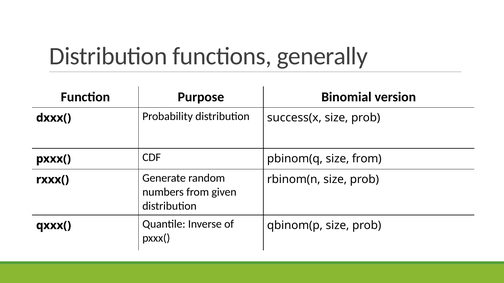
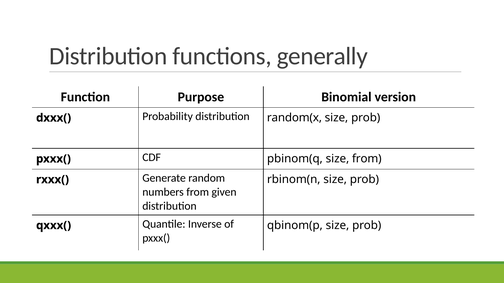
success(x: success(x -> random(x
